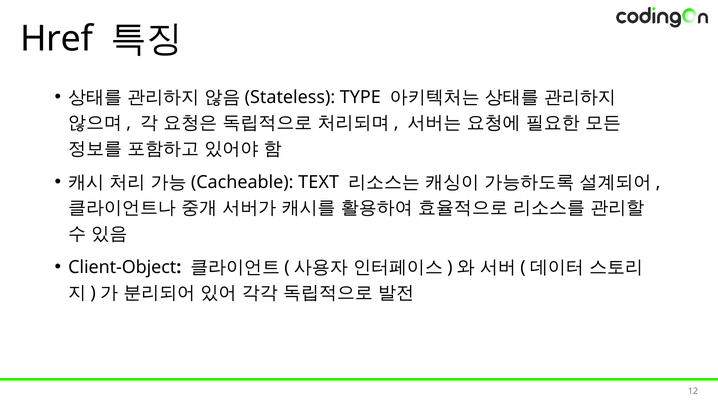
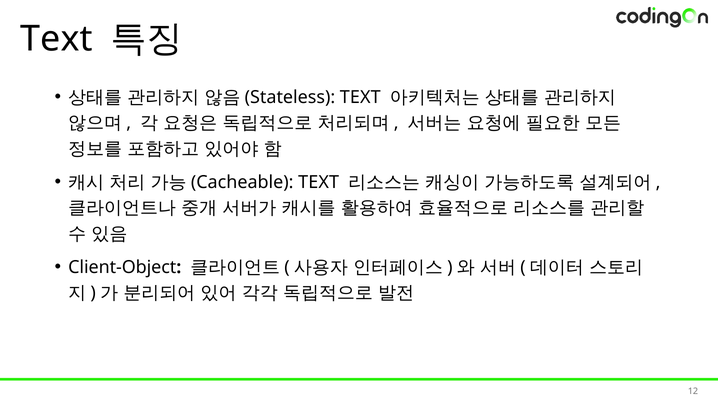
Href at (57, 39): Href -> Text
TYPE at (360, 97): TYPE -> TEXT
